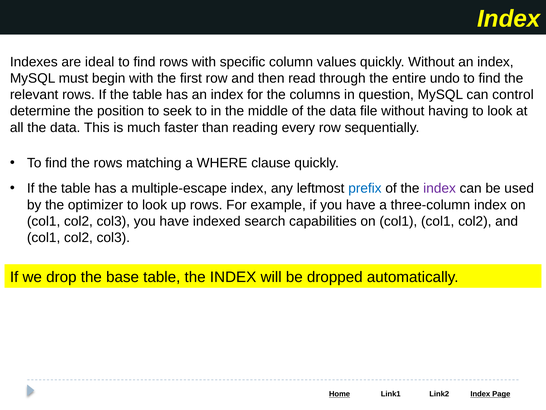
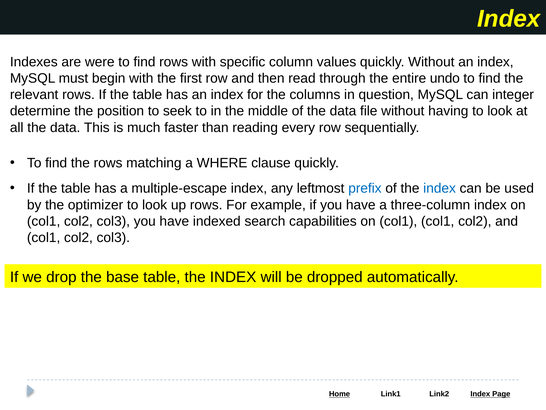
ideal: ideal -> were
control: control -> integer
index at (440, 188) colour: purple -> blue
